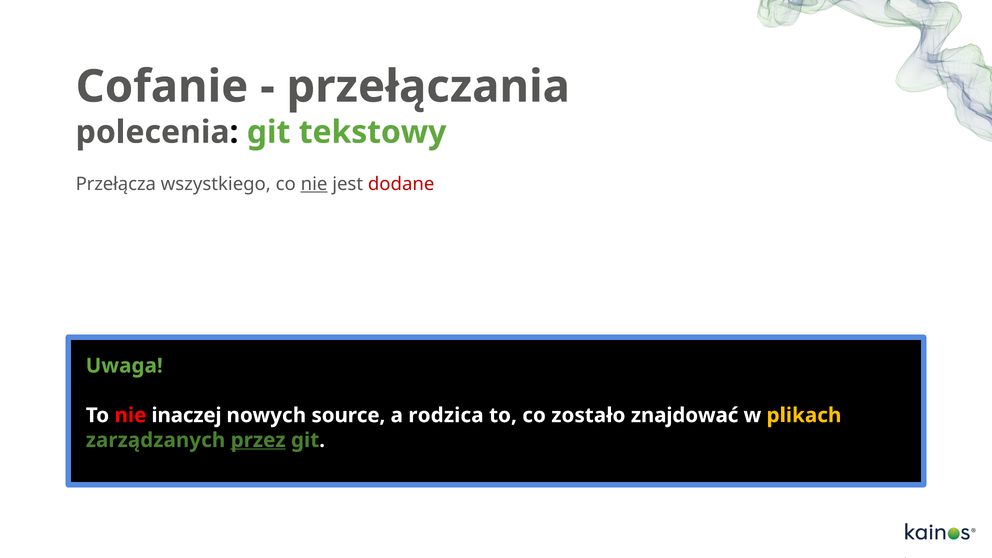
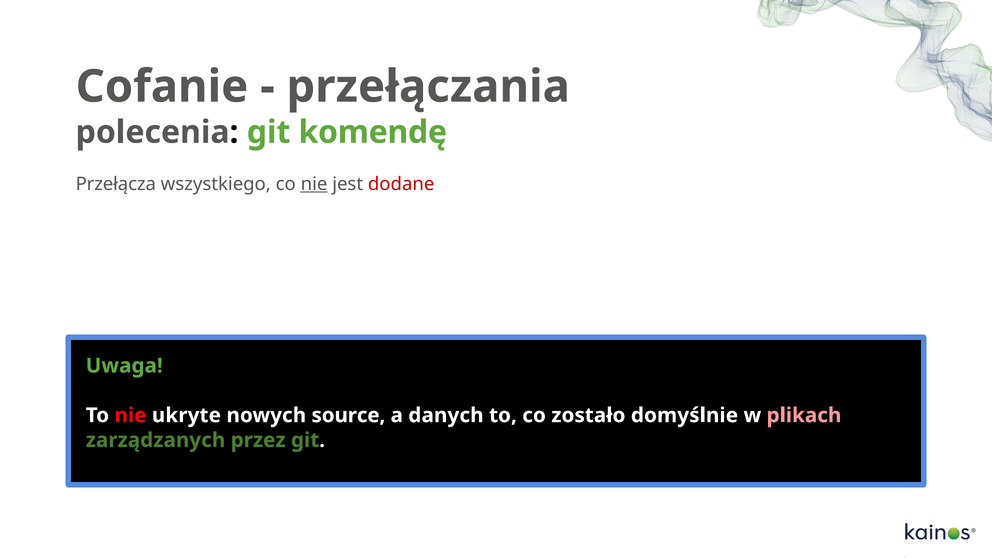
tekstowy: tekstowy -> komendę
inaczej: inaczej -> ukryte
rodzica: rodzica -> danych
znajdować: znajdować -> domyślnie
plikach colour: yellow -> pink
przez underline: present -> none
